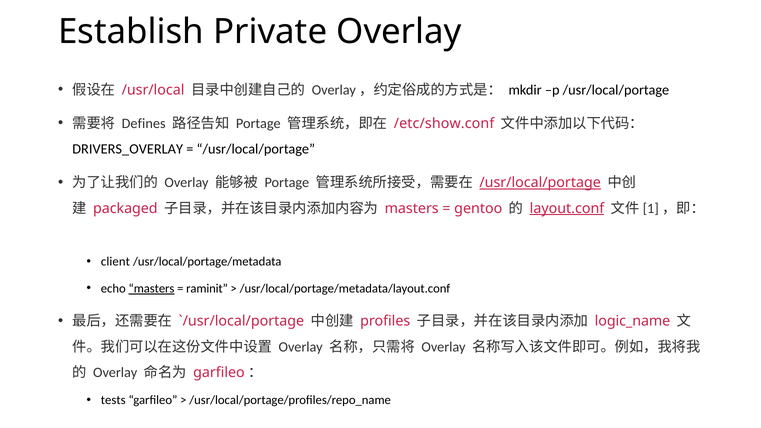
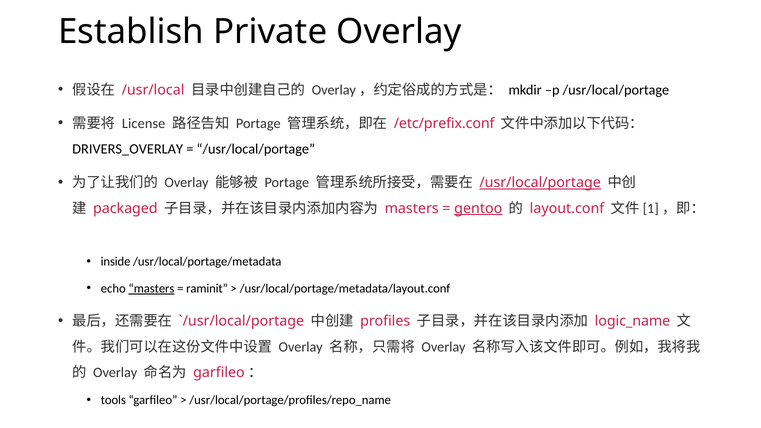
Defines: Defines -> License
/etc/show.conf: /etc/show.conf -> /etc/prefix.conf
gentoo underline: none -> present
layout.conf underline: present -> none
client: client -> inside
tests: tests -> tools
